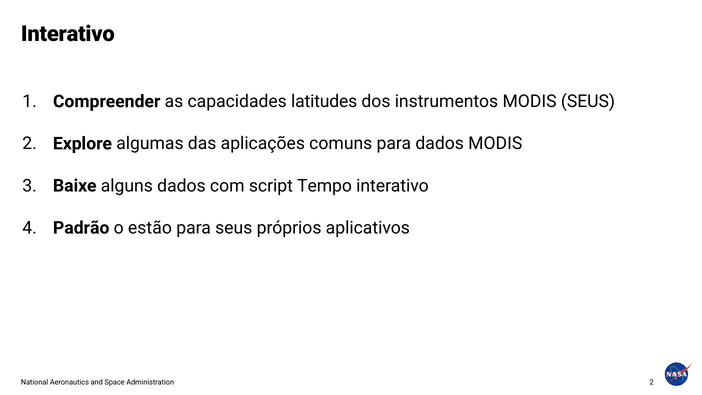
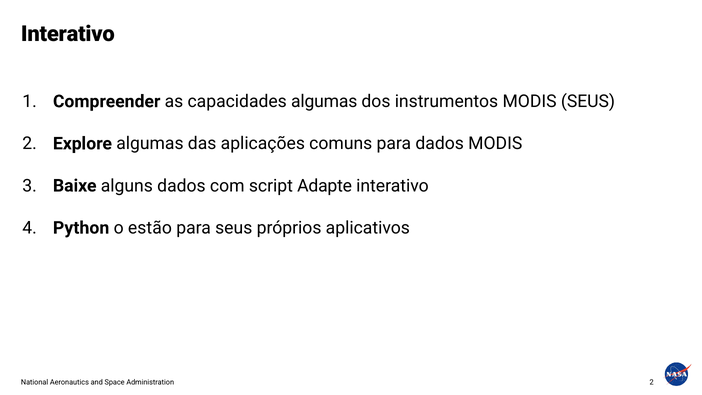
capacidades latitudes: latitudes -> algumas
Tempo: Tempo -> Adapte
Padrão: Padrão -> Python
